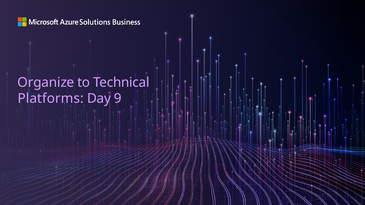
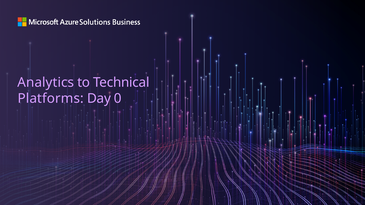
Organize: Organize -> Analytics
9: 9 -> 0
